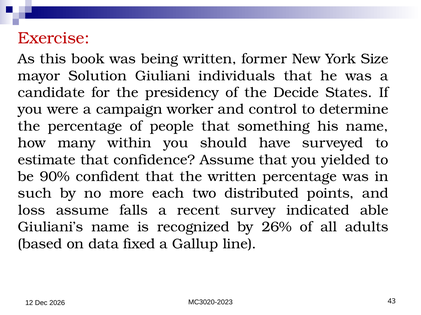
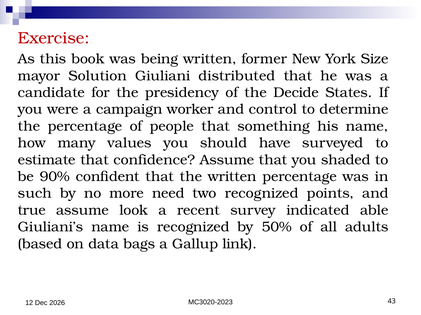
individuals: individuals -> distributed
within: within -> values
yielded: yielded -> shaded
each: each -> need
two distributed: distributed -> recognized
loss: loss -> true
falls: falls -> look
26%: 26% -> 50%
fixed: fixed -> bags
line: line -> link
